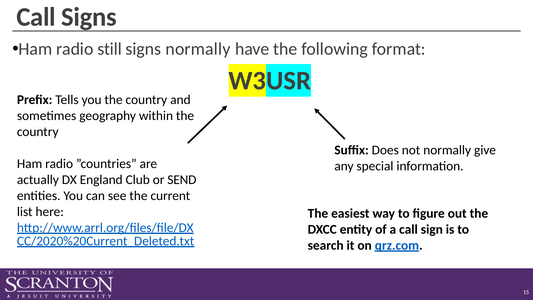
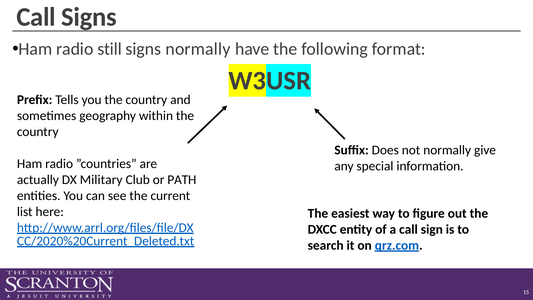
England: England -> Military
SEND: SEND -> PATH
